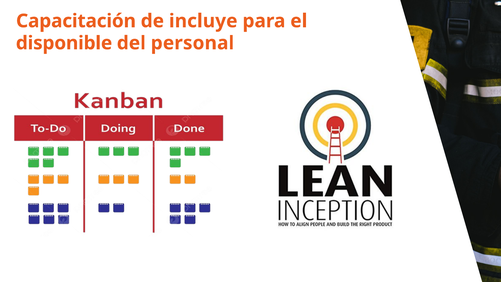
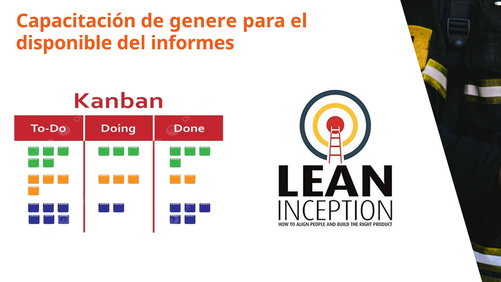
incluye: incluye -> genere
personal: personal -> informes
